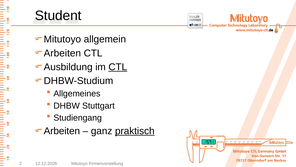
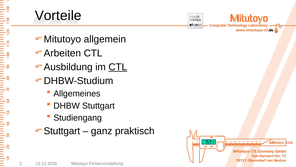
Student: Student -> Vorteile
Arbeiten at (62, 131): Arbeiten -> Stuttgart
praktisch underline: present -> none
